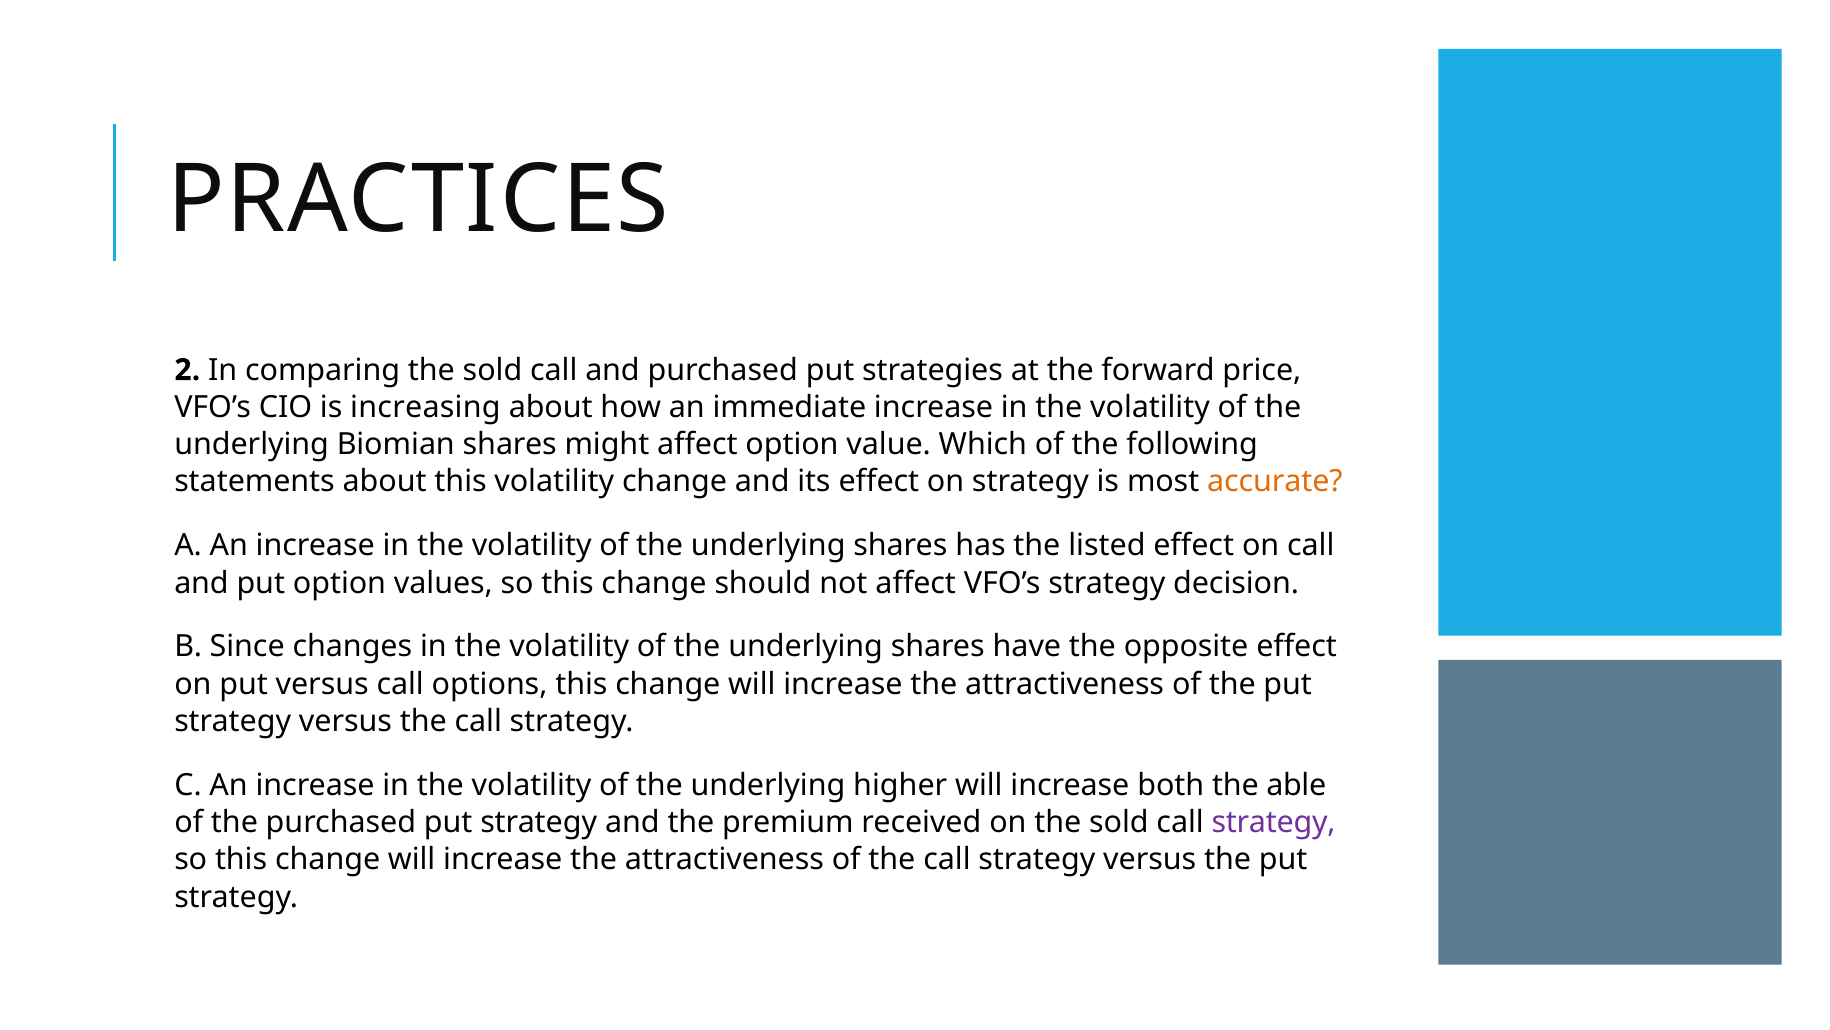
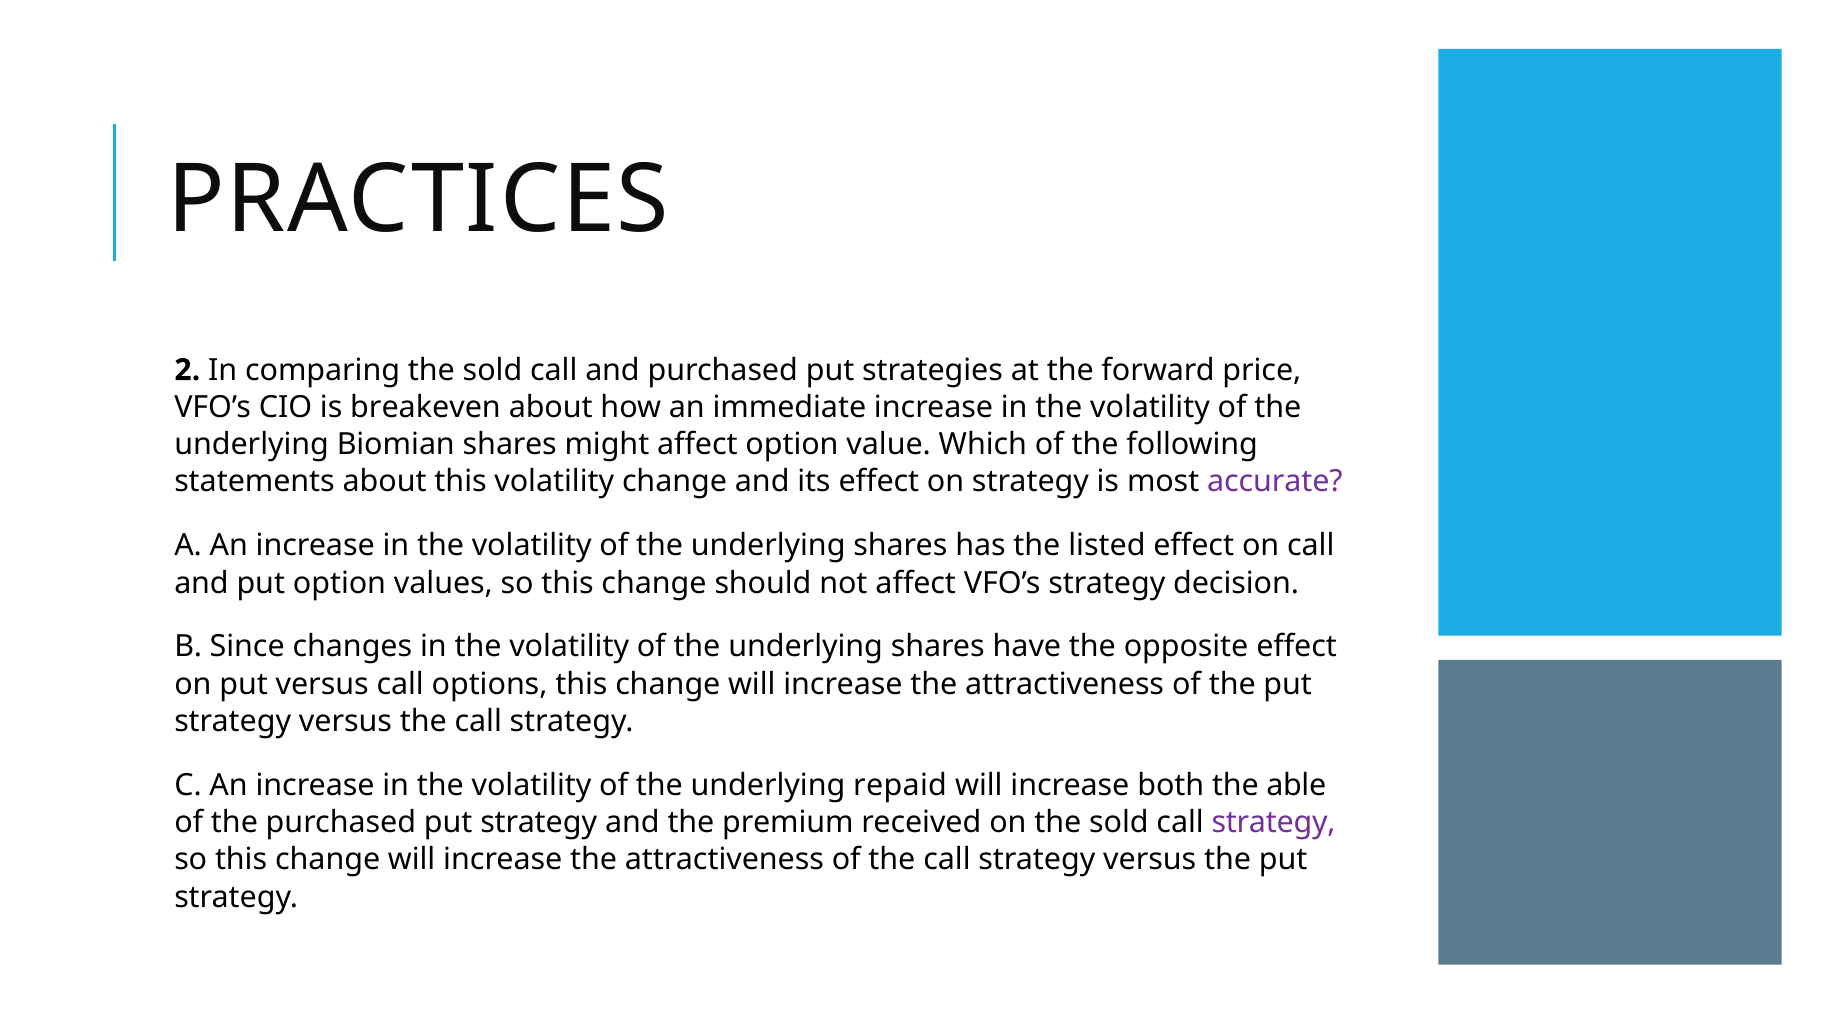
increasing: increasing -> breakeven
accurate colour: orange -> purple
higher: higher -> repaid
